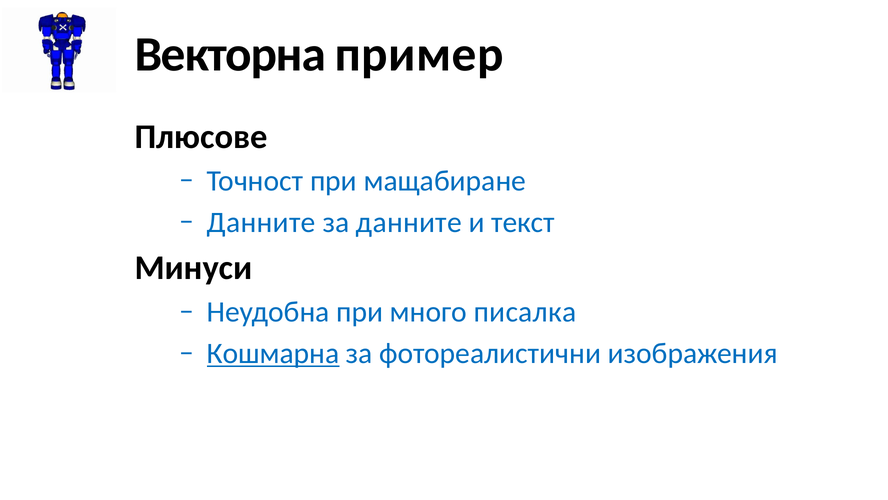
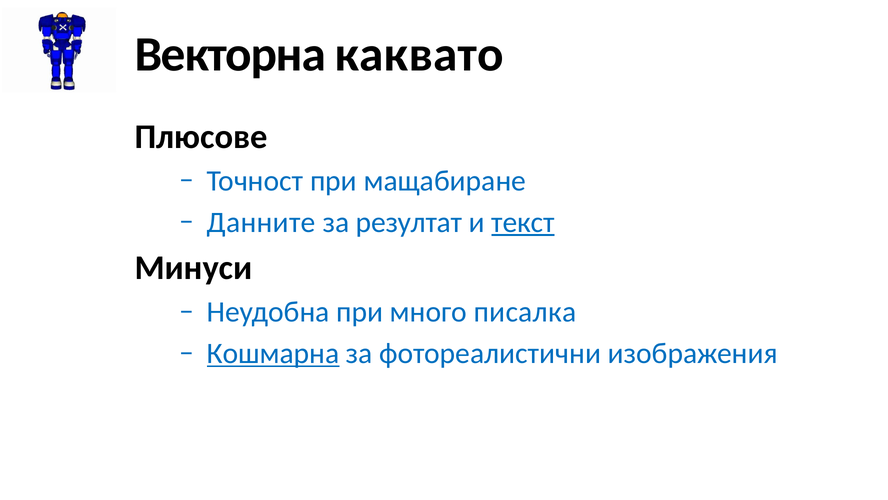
пример: пример -> каквато
за данните: данните -> резултат
текст underline: none -> present
